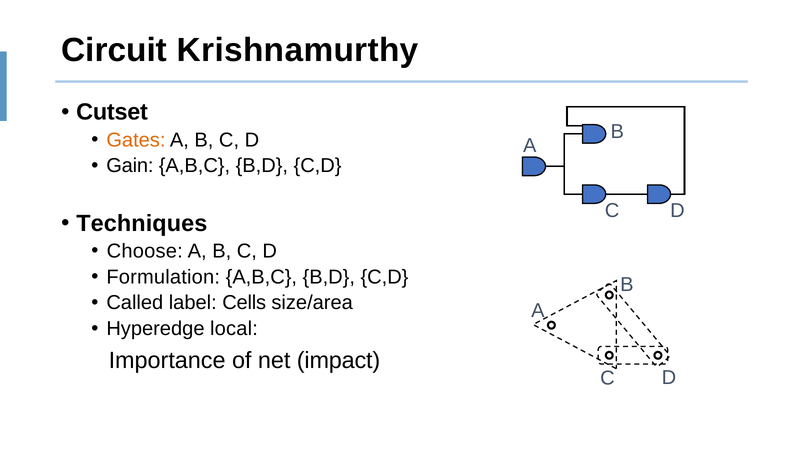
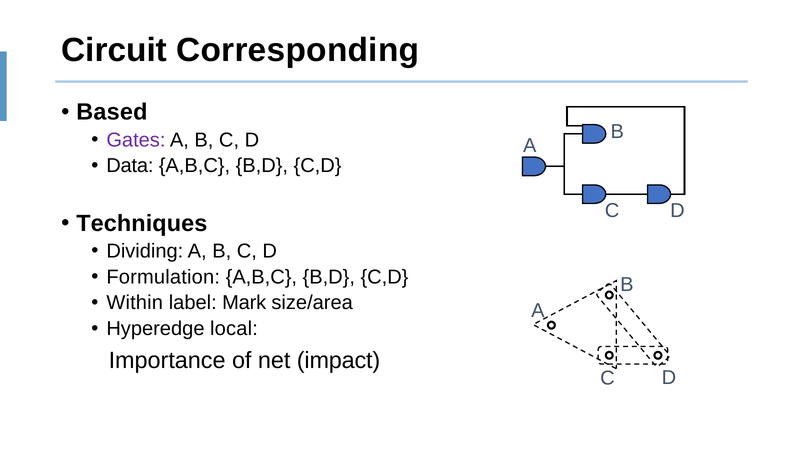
Krishnamurthy: Krishnamurthy -> Corresponding
Cutset: Cutset -> Based
Gates colour: orange -> purple
Gain: Gain -> Data
Choose: Choose -> Dividing
Called: Called -> Within
Cells: Cells -> Mark
